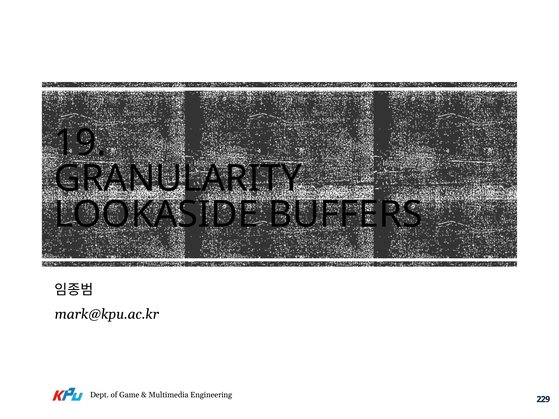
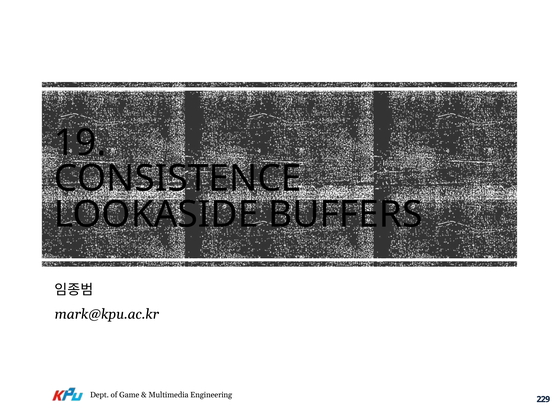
GRANULARITY: GRANULARITY -> CONSISTENCE
